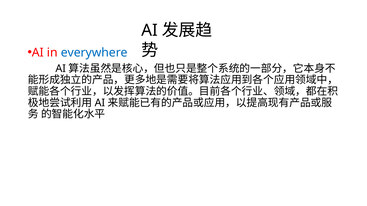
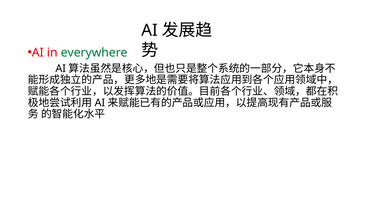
everywhere colour: blue -> green
